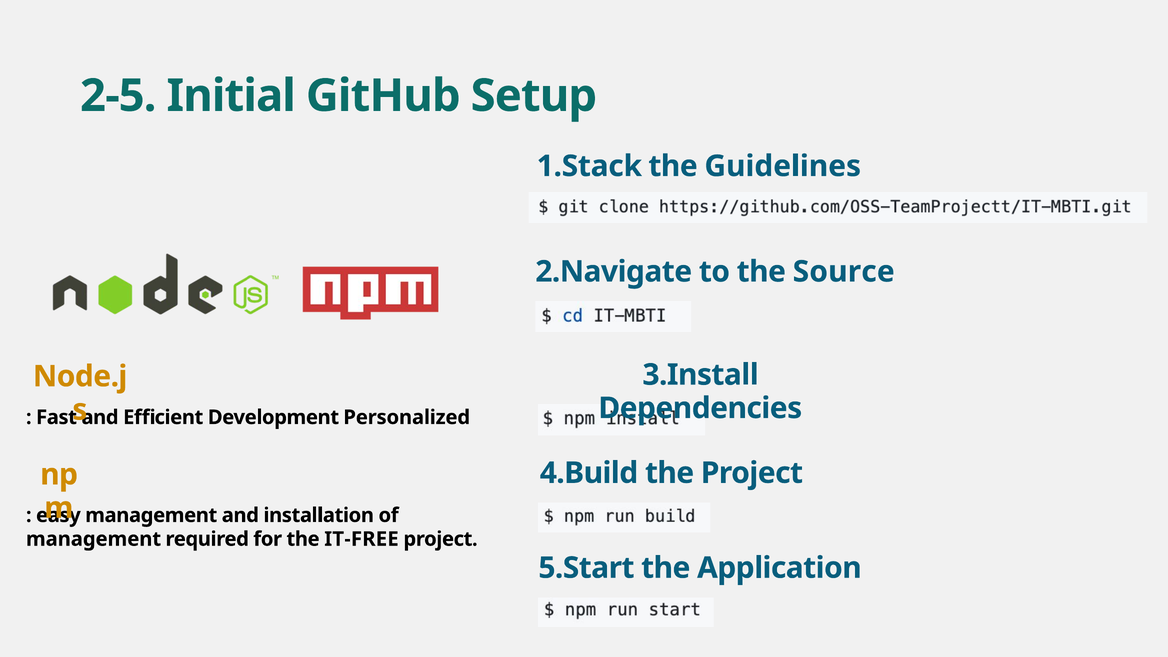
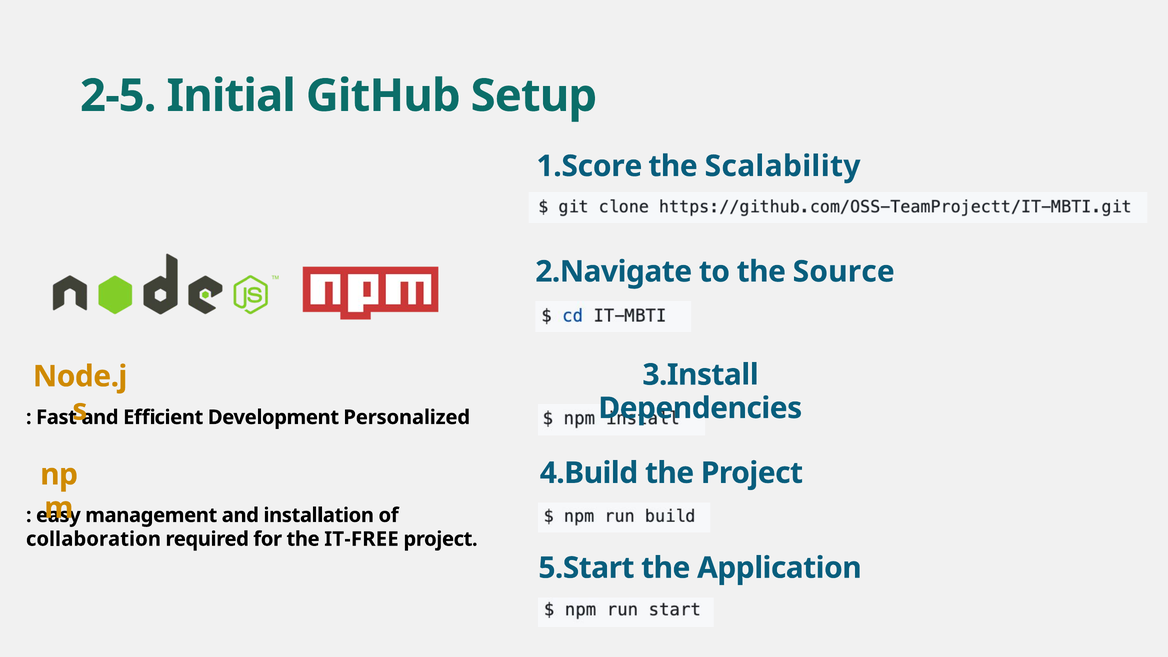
1.Stack: 1.Stack -> 1.Score
Guidelines: Guidelines -> Scalability
management at (94, 539): management -> collaboration
